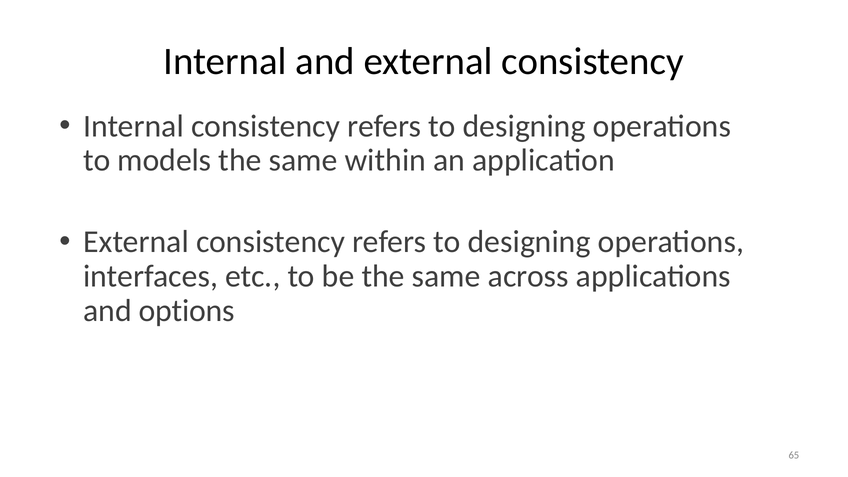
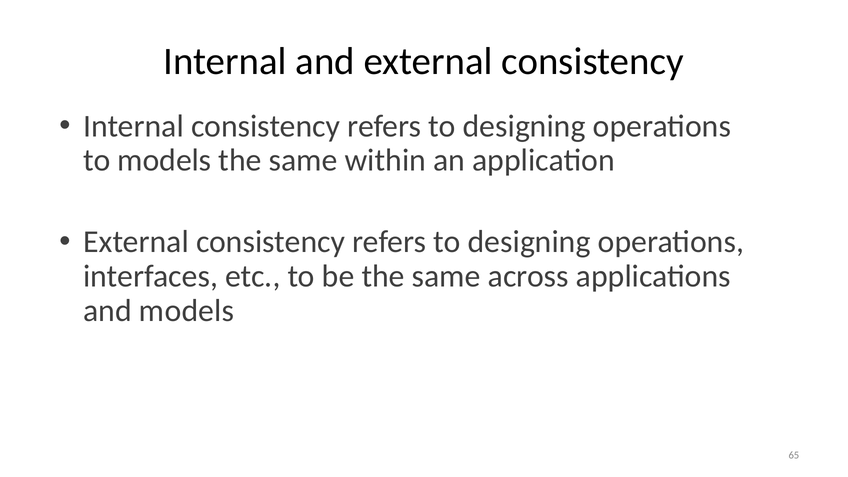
and options: options -> models
